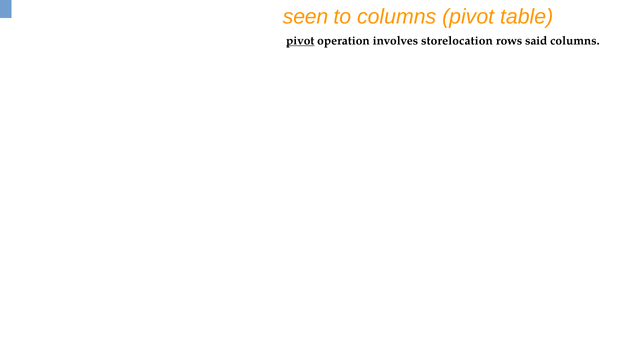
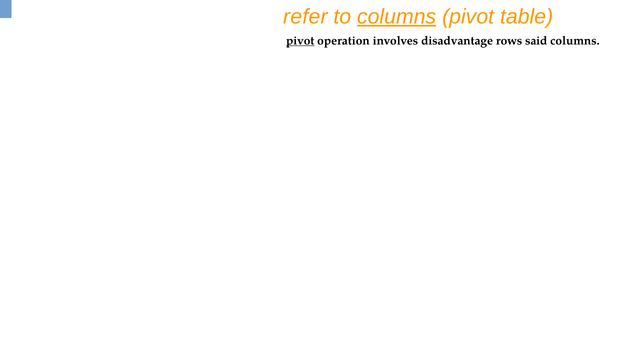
seen: seen -> refer
columns at (397, 17) underline: none -> present
storelocation: storelocation -> disadvantage
